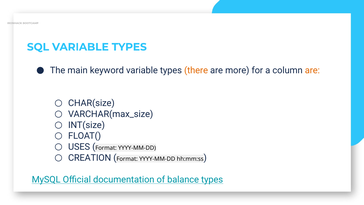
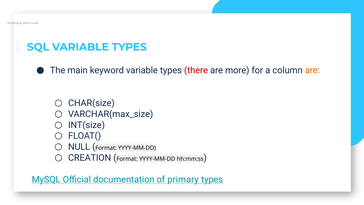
there colour: orange -> red
USES: USES -> NULL
balance: balance -> primary
